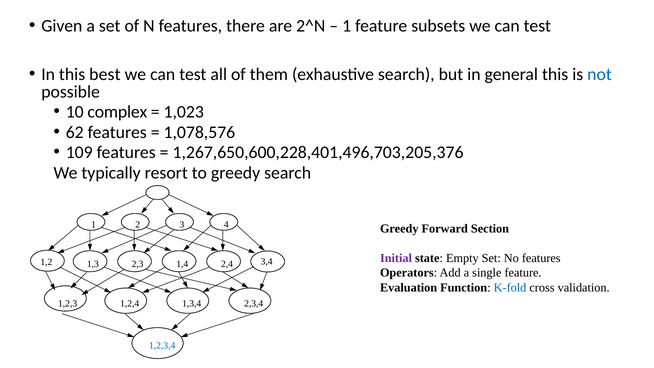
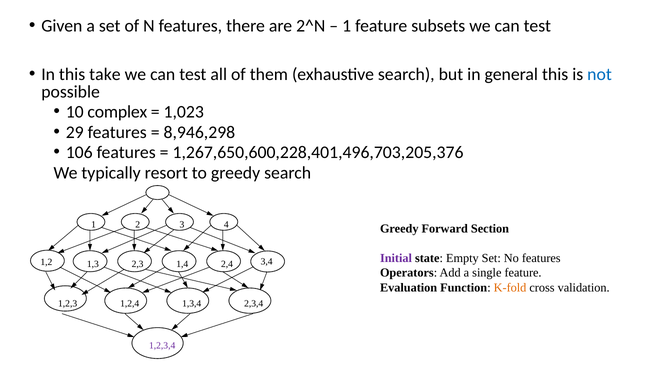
best: best -> take
62: 62 -> 29
1,078,576: 1,078,576 -> 8,946,298
109: 109 -> 106
K-fold colour: blue -> orange
1,2,3,4 colour: blue -> purple
